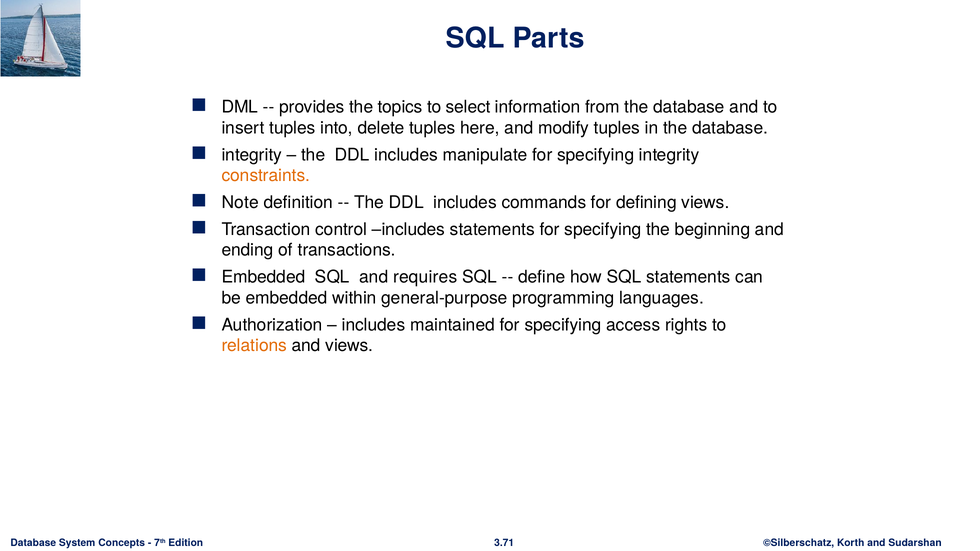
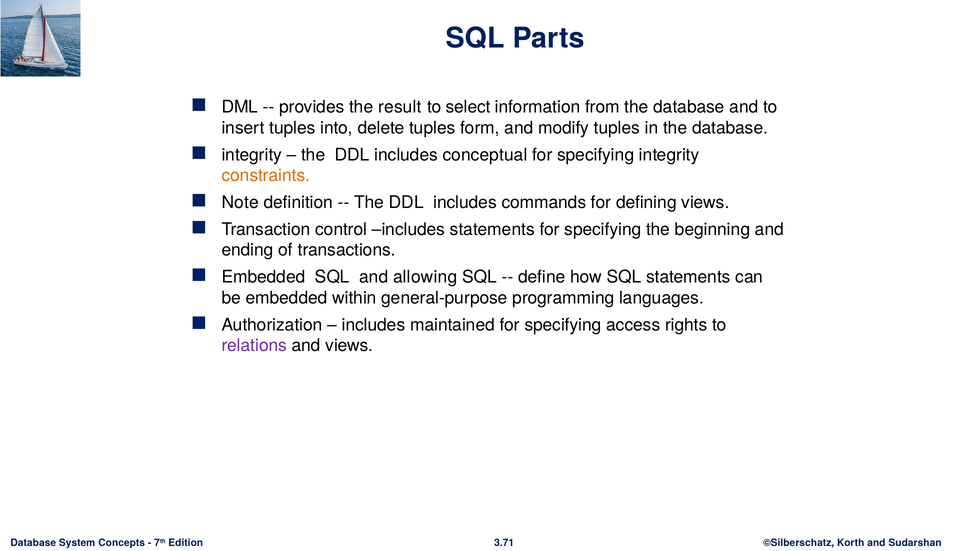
topics: topics -> result
here: here -> form
manipulate: manipulate -> conceptual
requires: requires -> allowing
relations colour: orange -> purple
